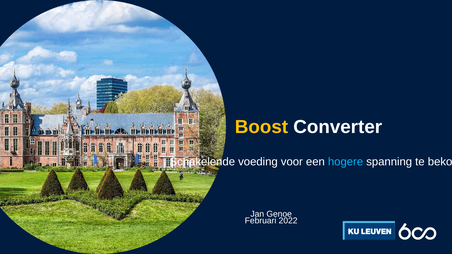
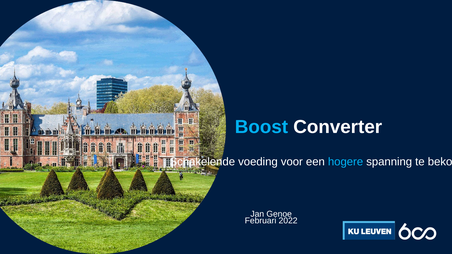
Boost colour: yellow -> light blue
